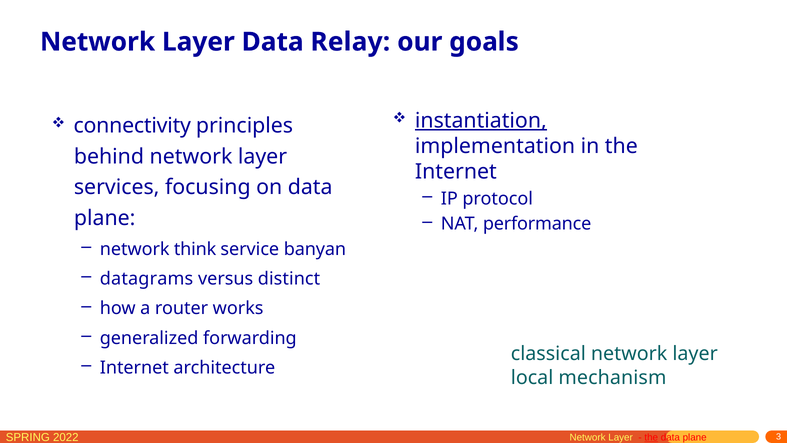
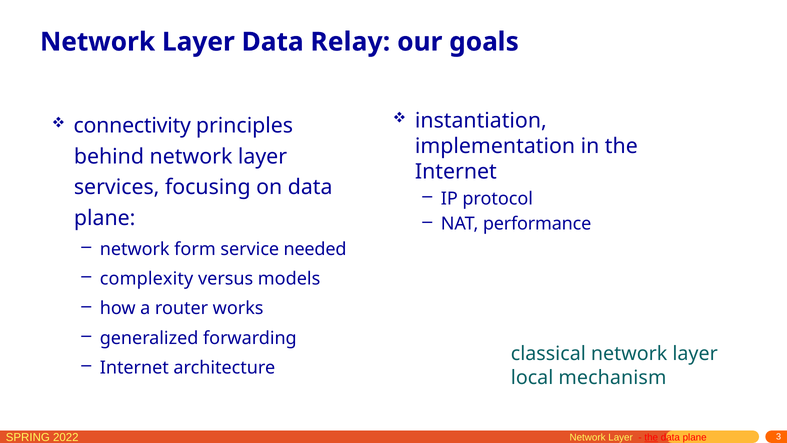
instantiation underline: present -> none
think: think -> form
banyan: banyan -> needed
datagrams: datagrams -> complexity
distinct: distinct -> models
